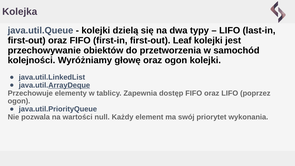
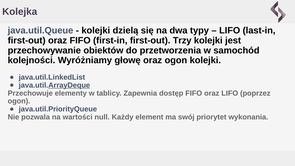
Leaf: Leaf -> Trzy
